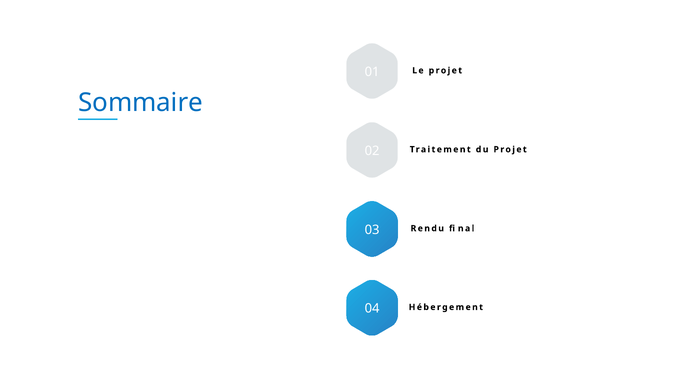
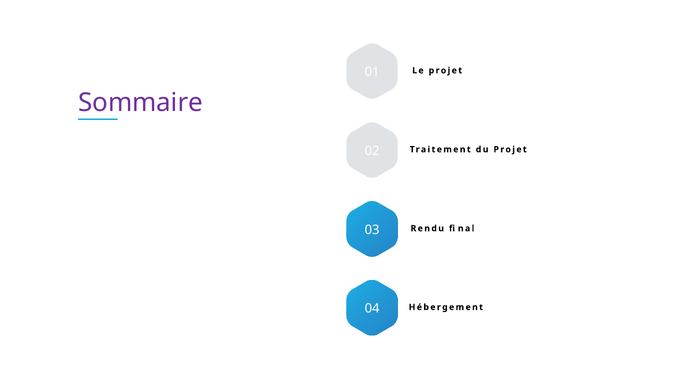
Sommaire colour: blue -> purple
